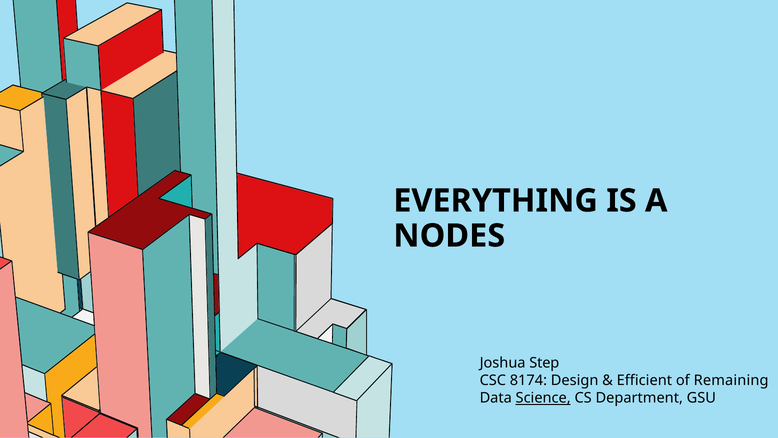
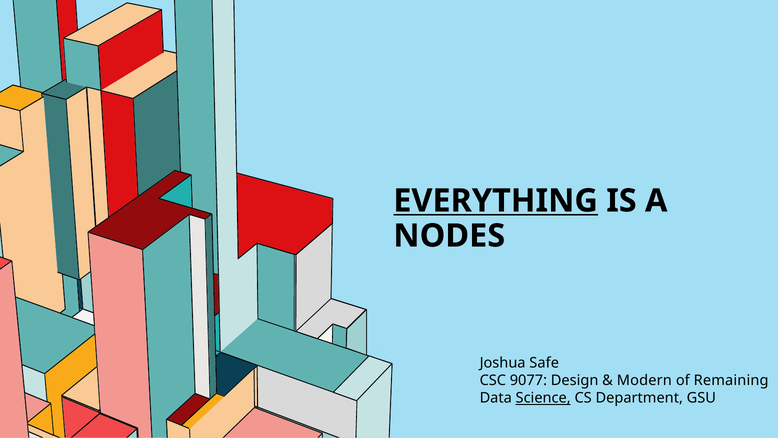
EVERYTHING underline: none -> present
Step: Step -> Safe
8174: 8174 -> 9077
Efficient: Efficient -> Modern
